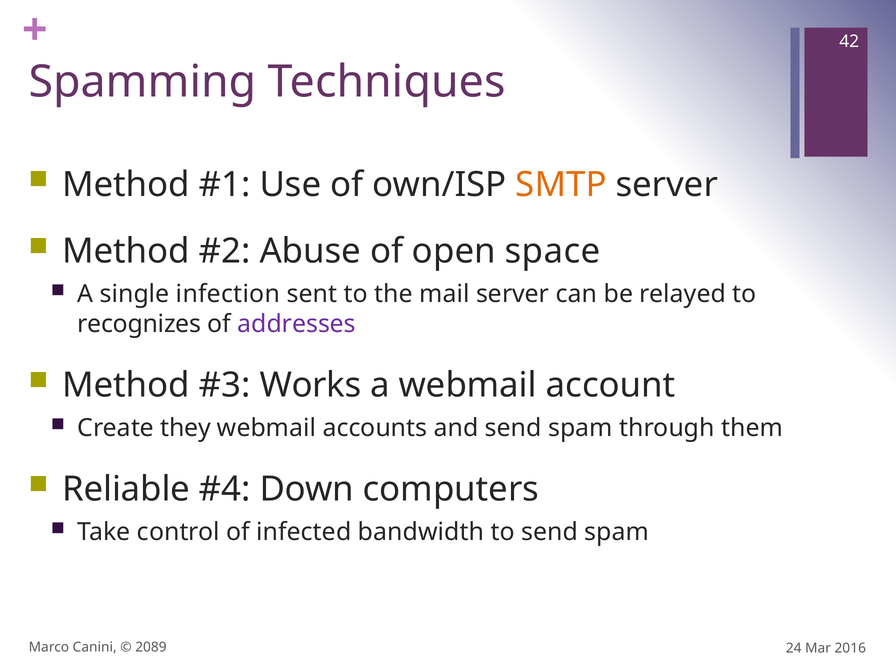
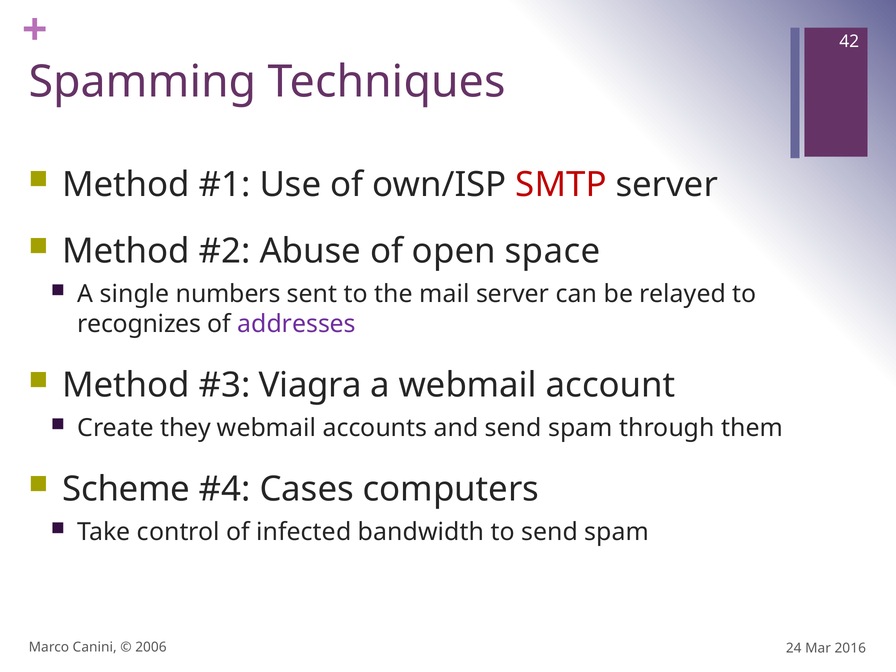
SMTP colour: orange -> red
infection: infection -> numbers
Works: Works -> Viagra
Reliable: Reliable -> Scheme
Down: Down -> Cases
2089: 2089 -> 2006
